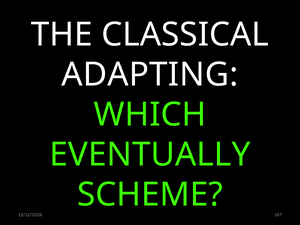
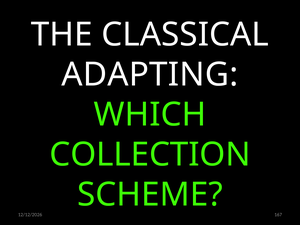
EVENTUALLY: EVENTUALLY -> COLLECTION
